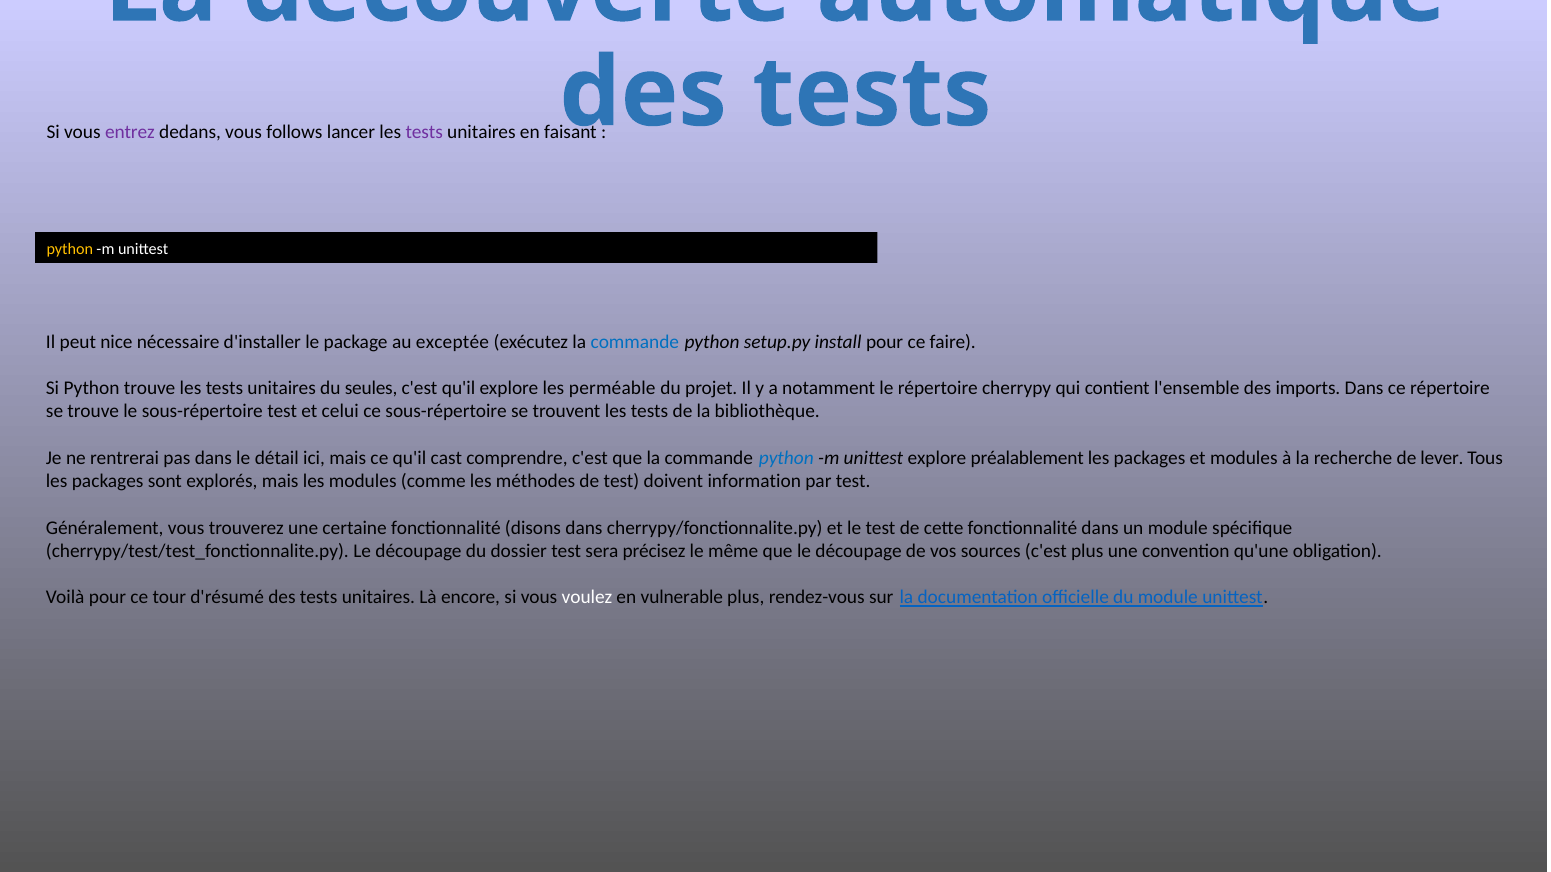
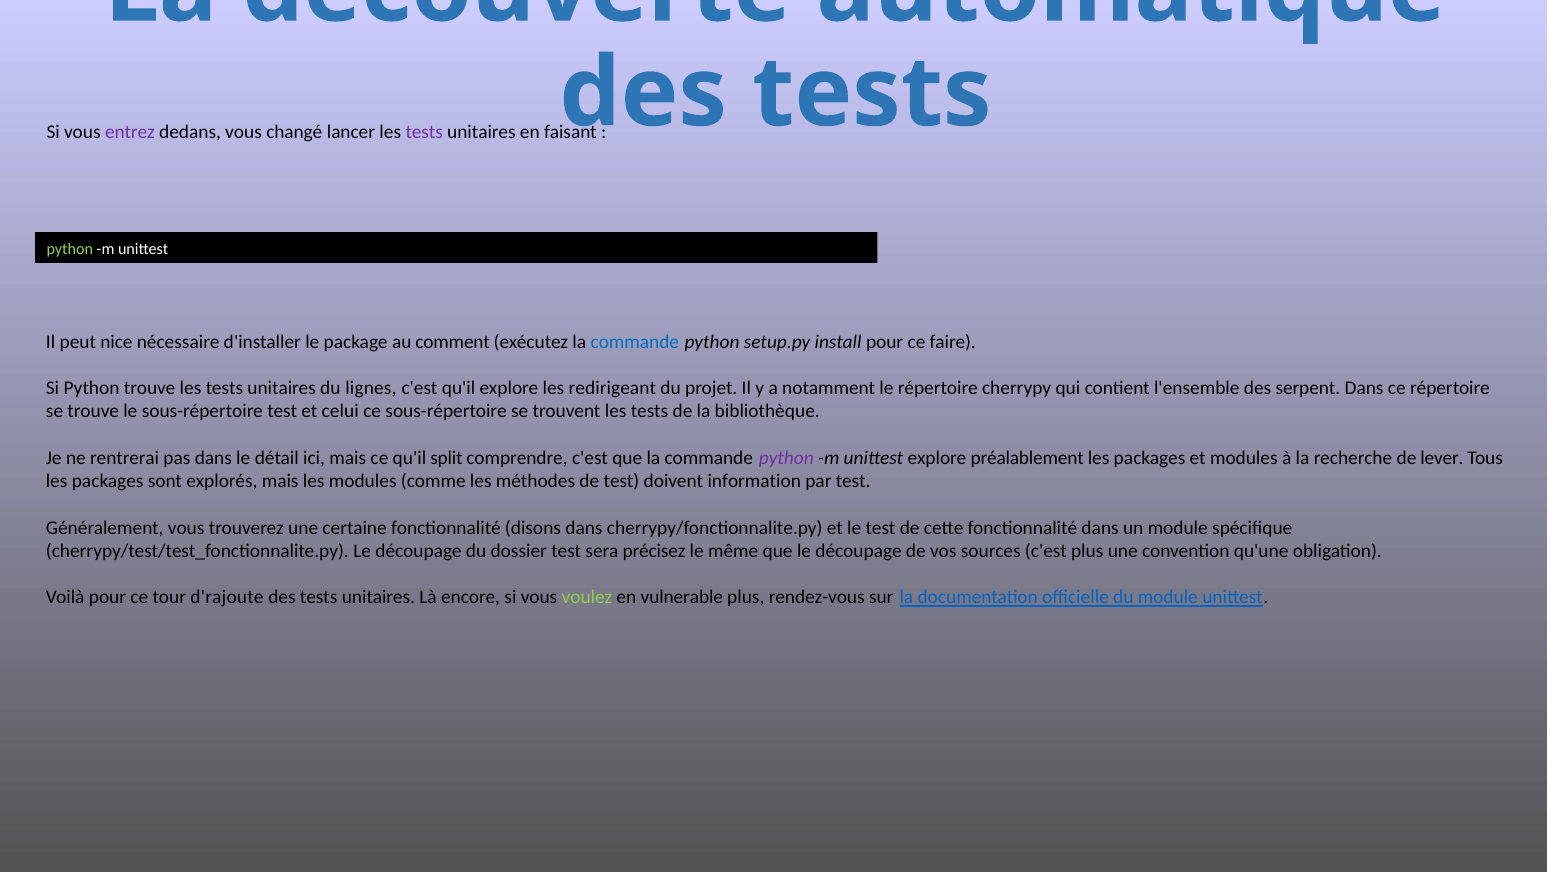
follows: follows -> changé
python at (70, 249) colour: yellow -> light green
exceptée: exceptée -> comment
seules: seules -> lignes
perméable: perméable -> redirigeant
imports: imports -> serpent
cast: cast -> split
python at (786, 458) colour: blue -> purple
d'résumé: d'résumé -> d'rajoute
voulez colour: white -> light green
